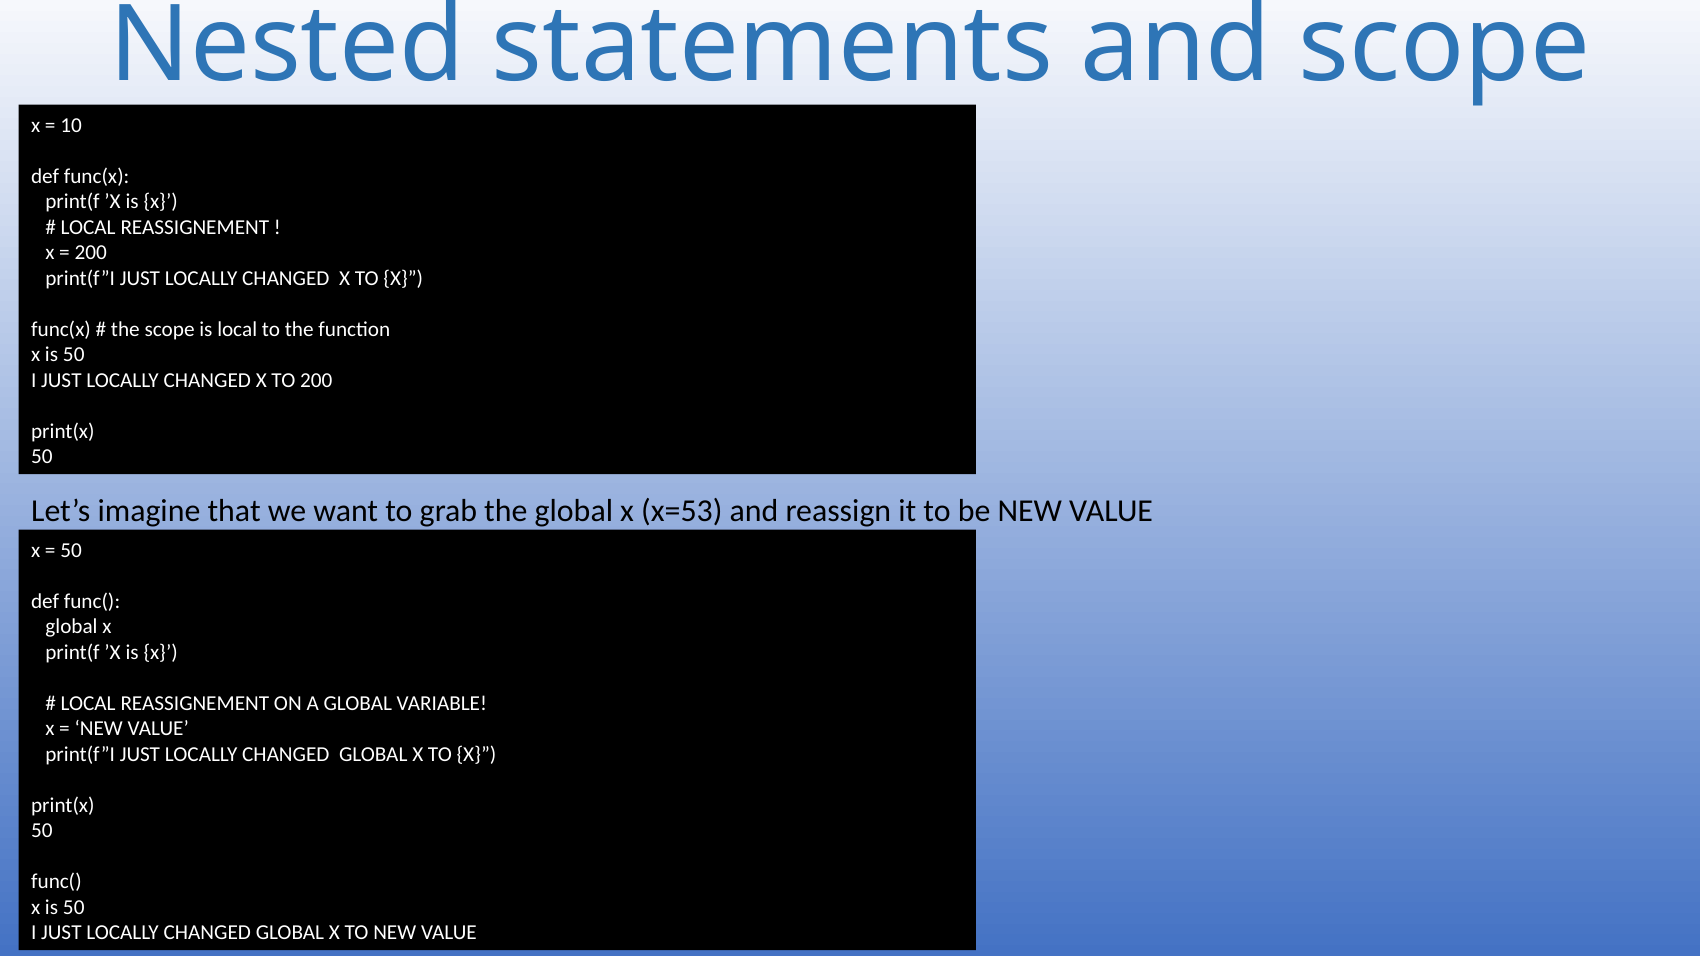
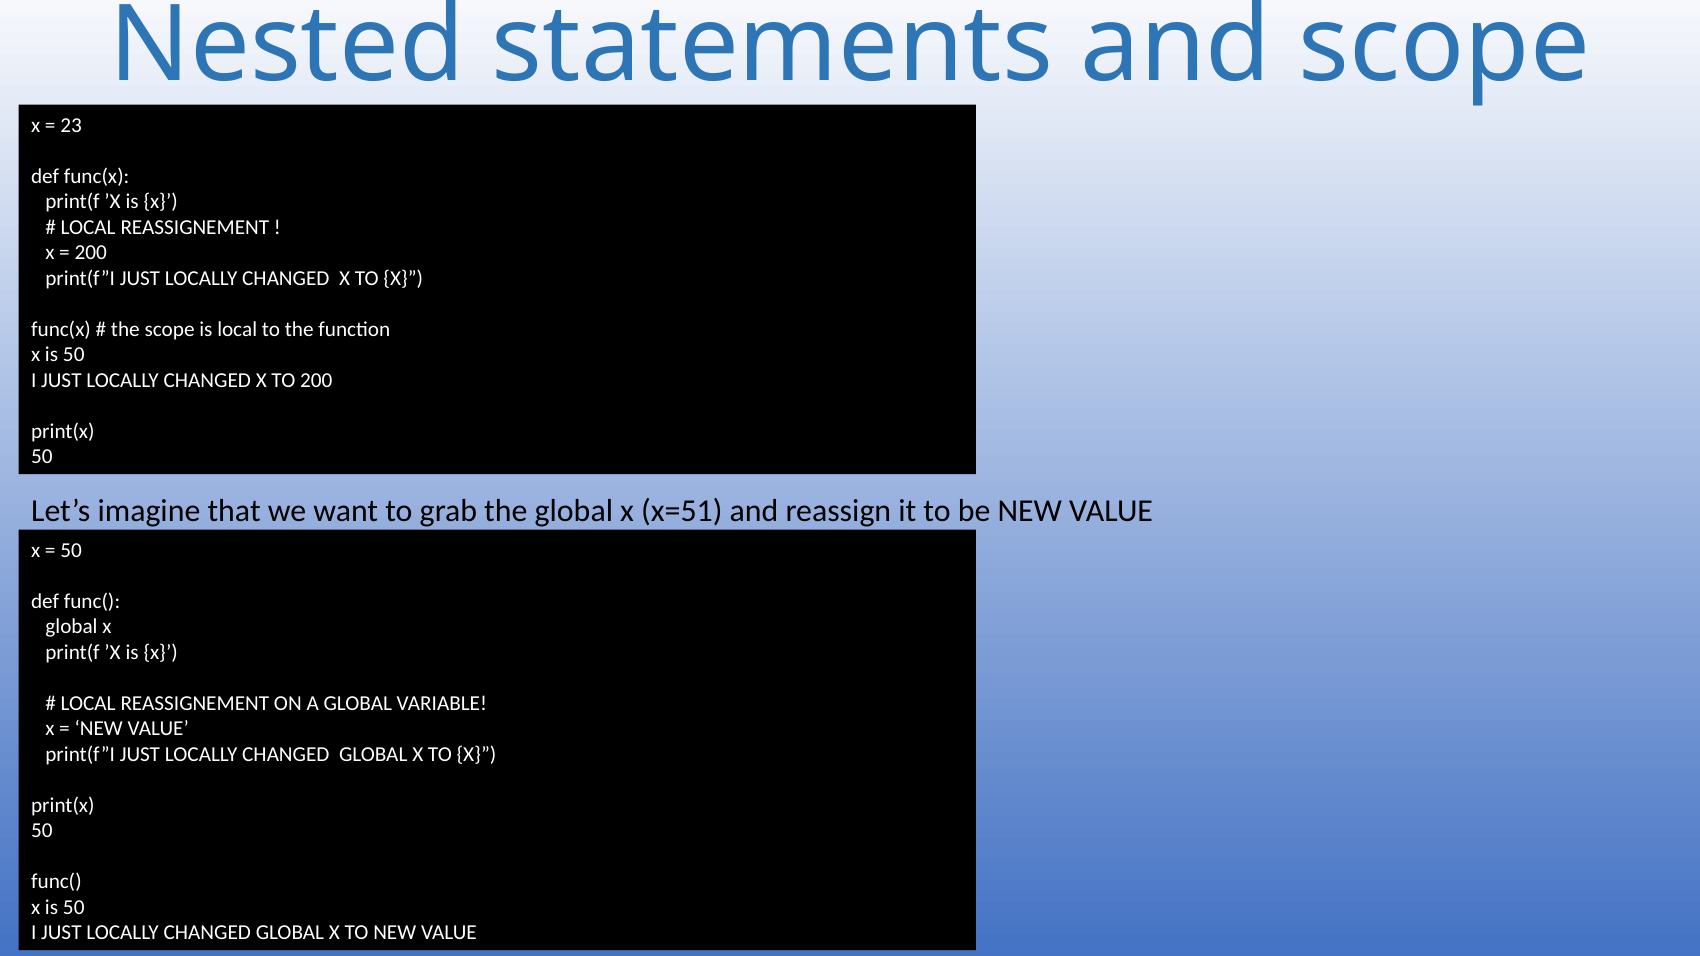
10: 10 -> 23
x=53: x=53 -> x=51
